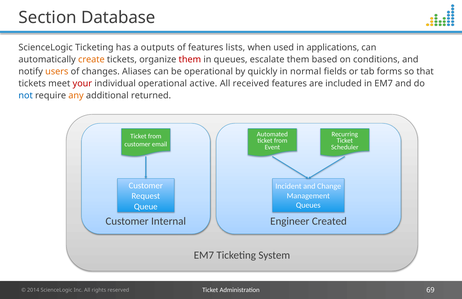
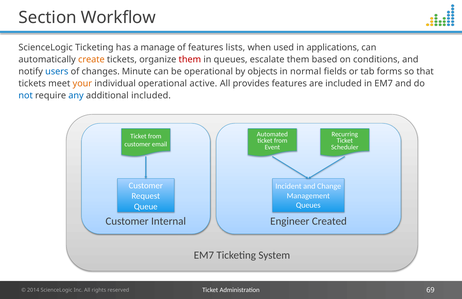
Database: Database -> Workflow
outputs: outputs -> manage
users colour: orange -> blue
Aliases: Aliases -> Minute
quickly: quickly -> objects
your colour: red -> orange
received: received -> provides
any colour: orange -> blue
additional returned: returned -> included
